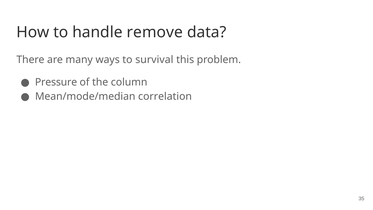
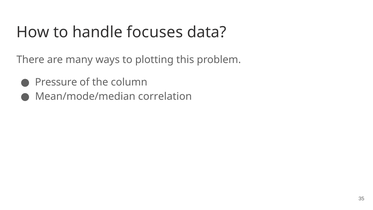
remove: remove -> focuses
survival: survival -> plotting
